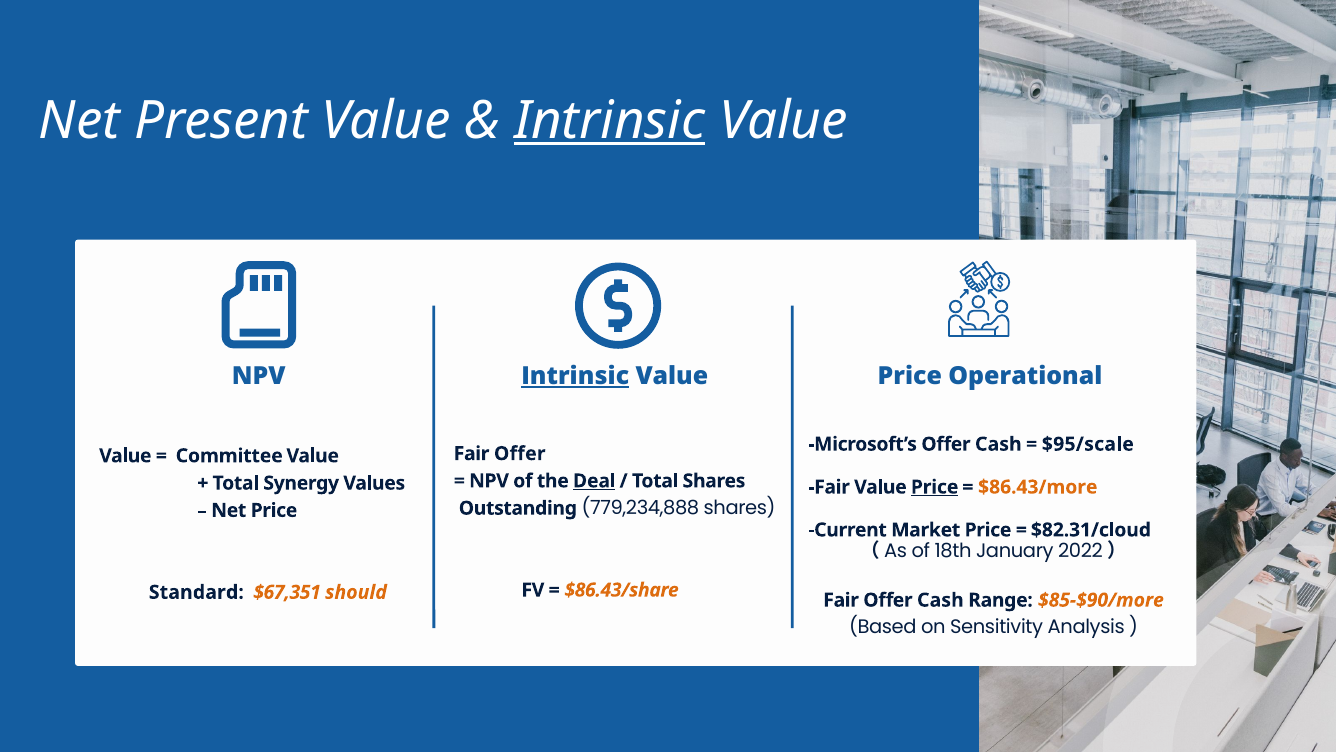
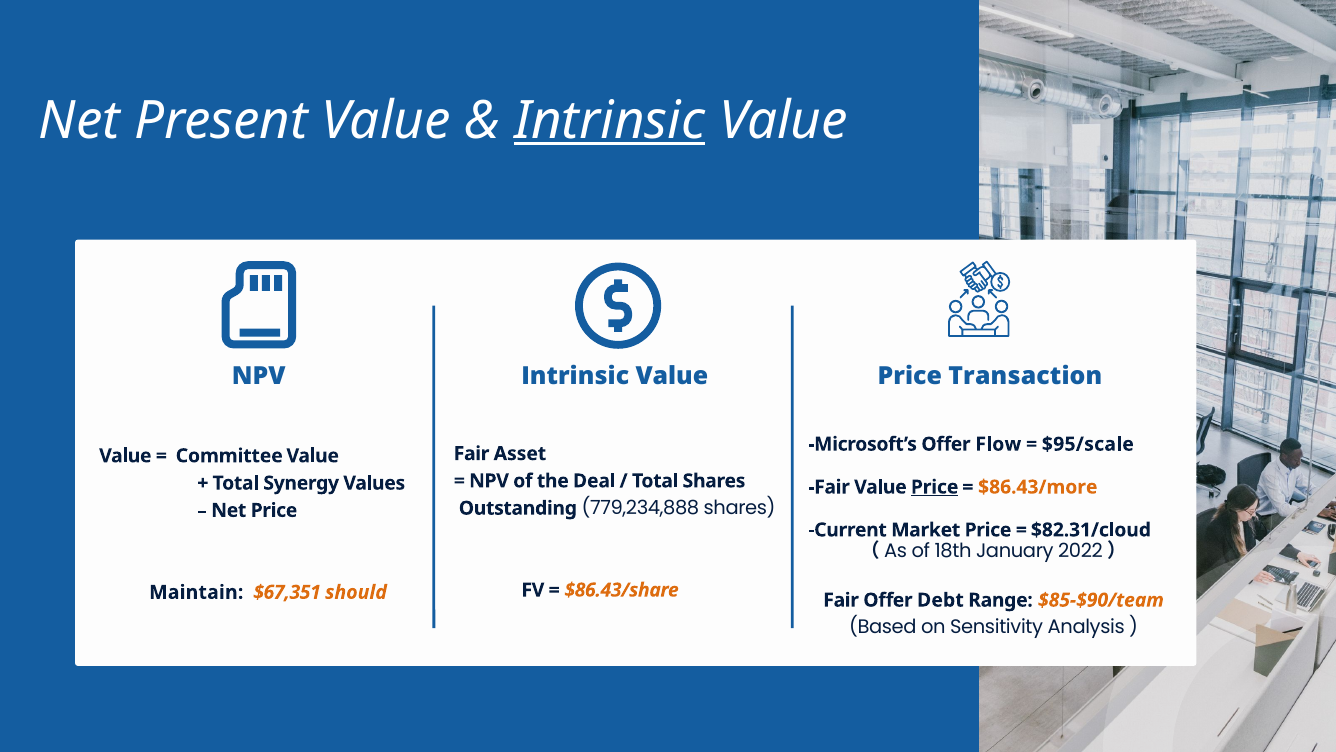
Intrinsic at (575, 376) underline: present -> none
Operational: Operational -> Transaction
Microsoft’s Offer Cash: Cash -> Flow
Offer at (520, 453): Offer -> Asset
Deal underline: present -> none
Standard: Standard -> Maintain
Fair Offer Cash: Cash -> Debt
$85-$90/more: $85-$90/more -> $85-$90/team
